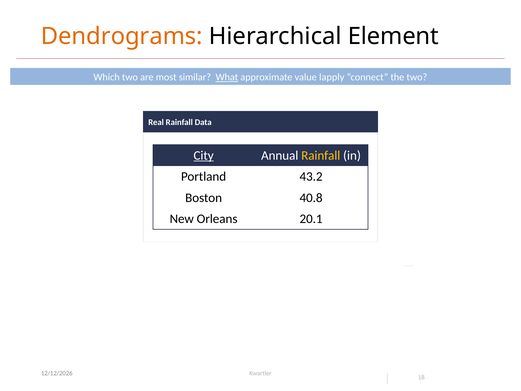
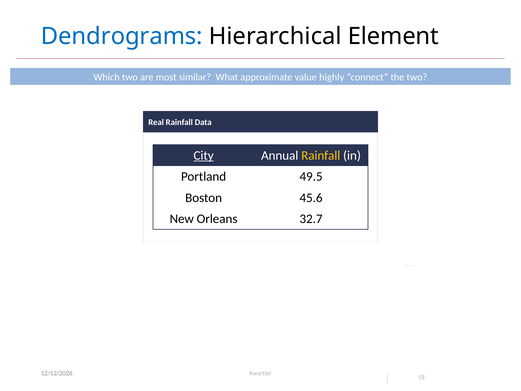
Dendrograms colour: orange -> blue
What underline: present -> none
lapply: lapply -> highly
43.2: 43.2 -> 49.5
40.8: 40.8 -> 45.6
20.1: 20.1 -> 32.7
